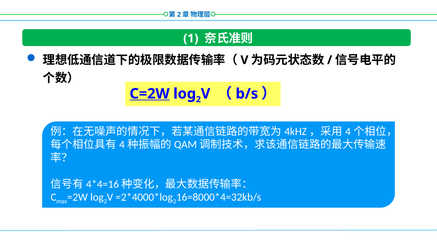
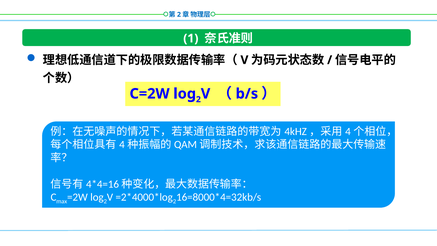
C=2W underline: present -> none
